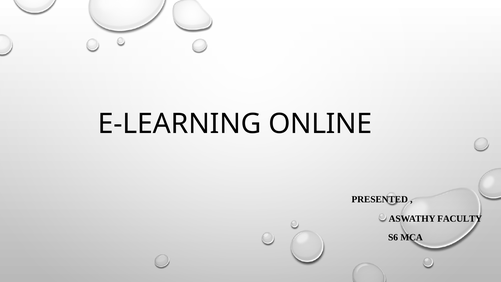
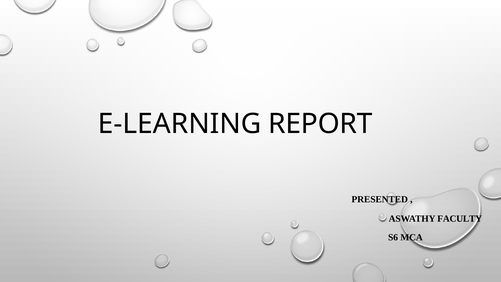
ONLINE: ONLINE -> REPORT
